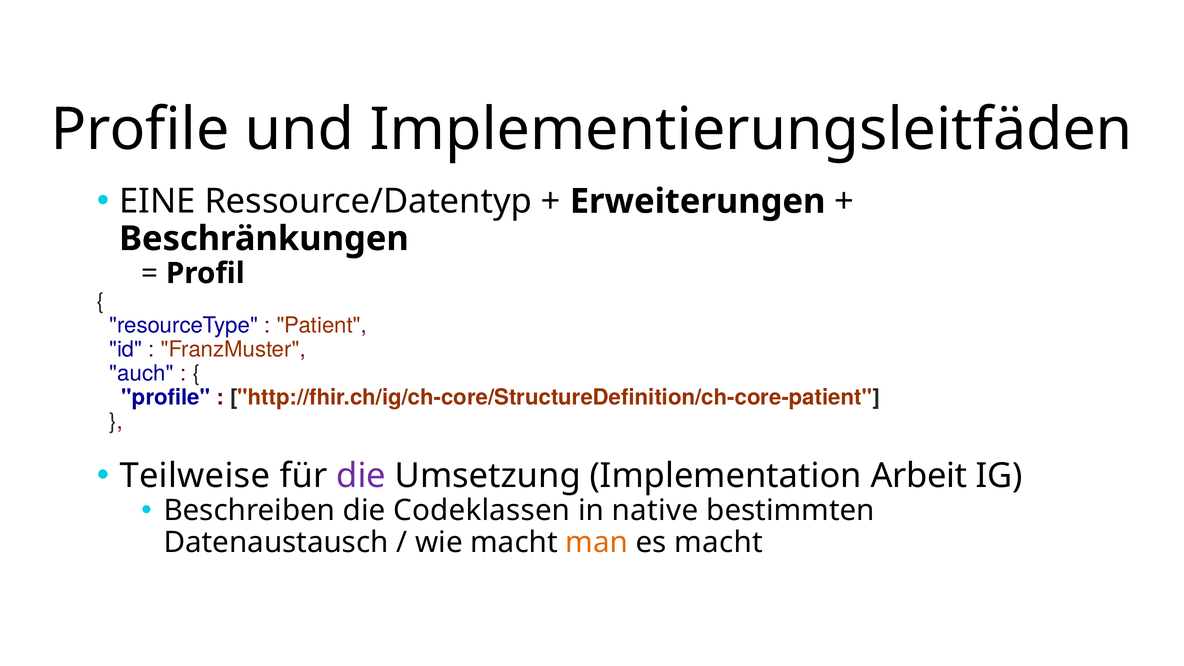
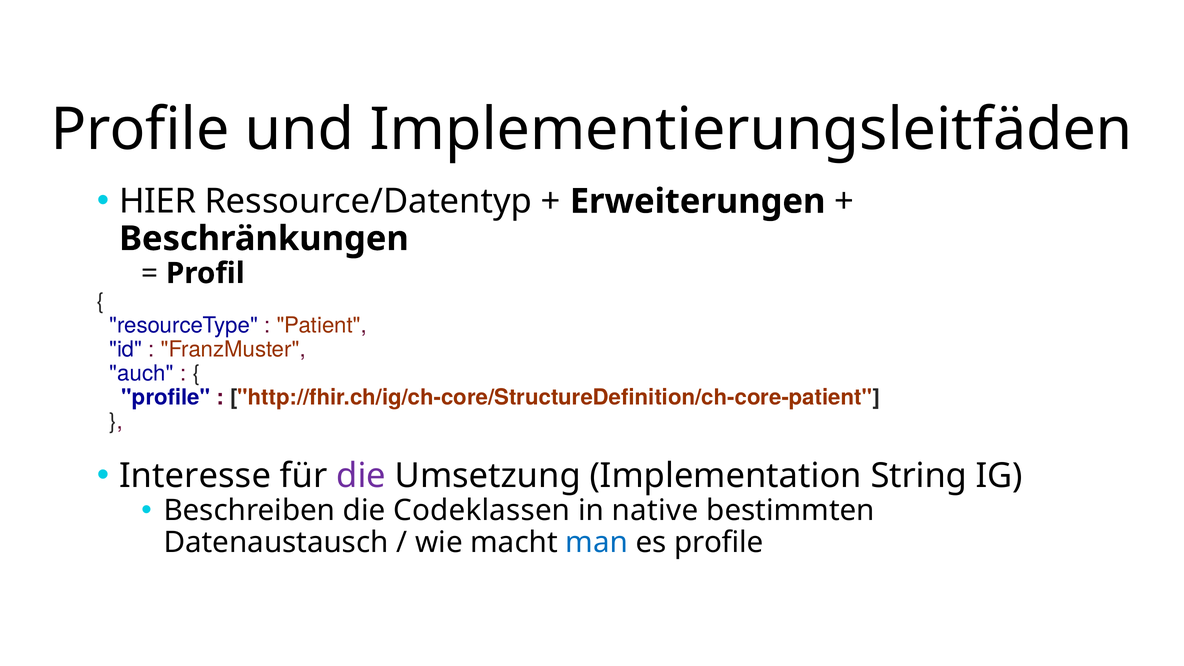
EINE: EINE -> HIER
Teilweise: Teilweise -> Interesse
Arbeit: Arbeit -> String
man colour: orange -> blue
es macht: macht -> profile
